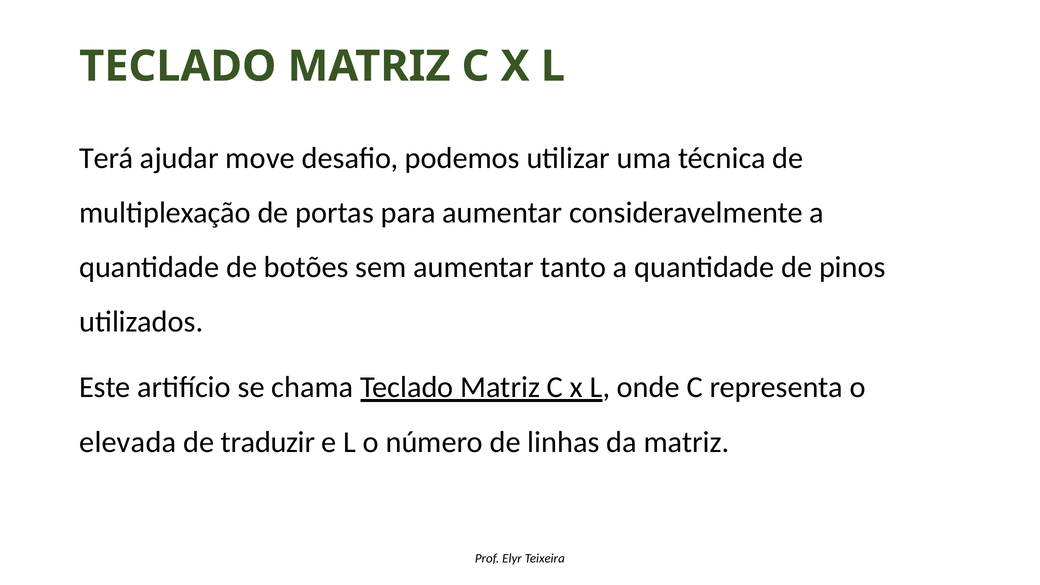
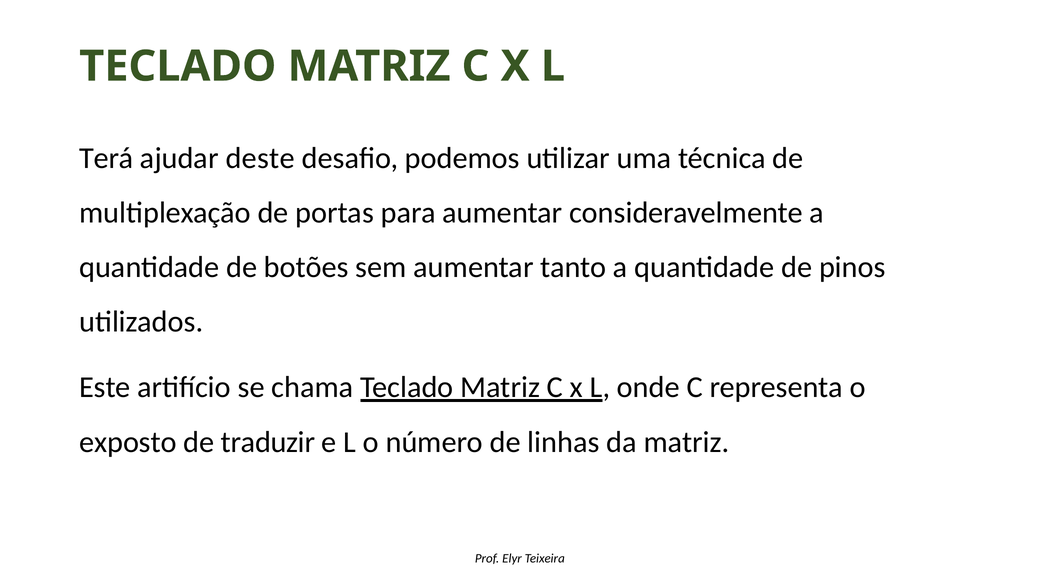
move: move -> deste
elevada: elevada -> exposto
